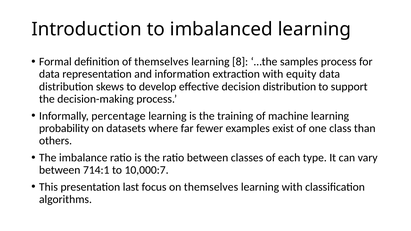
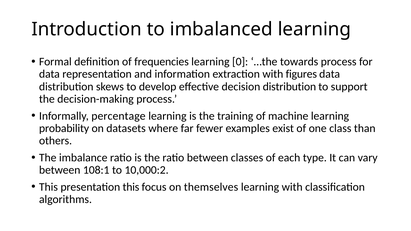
of themselves: themselves -> frequencies
8: 8 -> 0
samples: samples -> towards
equity: equity -> figures
714:1: 714:1 -> 108:1
10,000:7: 10,000:7 -> 10,000:2
presentation last: last -> this
